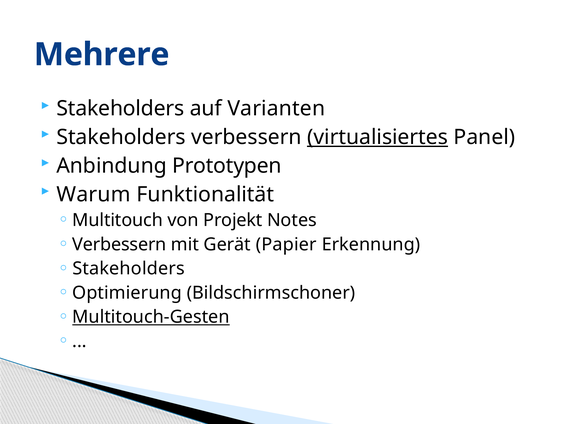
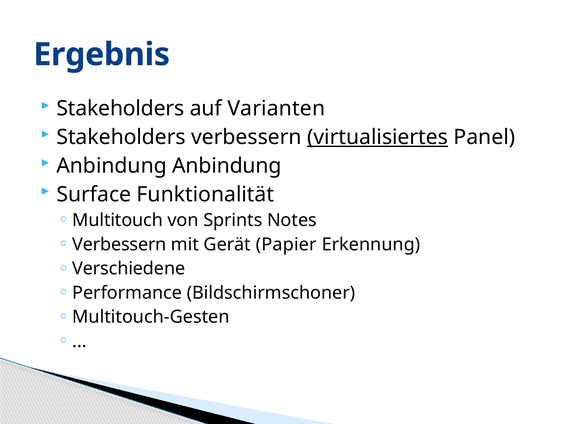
Mehrere: Mehrere -> Ergebnis
Anbindung Prototypen: Prototypen -> Anbindung
Warum: Warum -> Surface
Projekt: Projekt -> Sprints
Stakeholders at (129, 268): Stakeholders -> Verschiedene
Optimierung: Optimierung -> Performance
Multitouch-Gesten underline: present -> none
